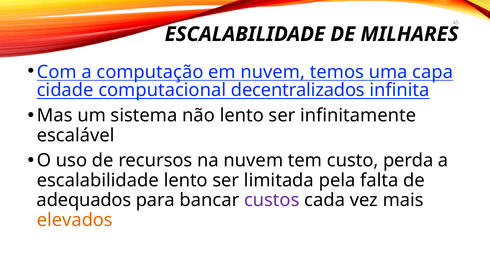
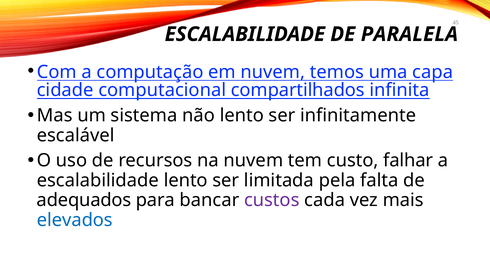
MILHARES: MILHARES -> PARALELA
decentralizados: decentralizados -> compartilhados
perda: perda -> falhar
elevados colour: orange -> blue
